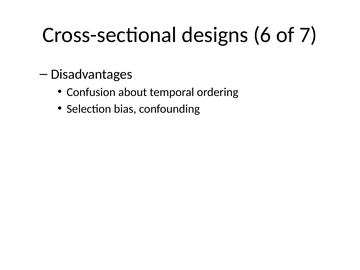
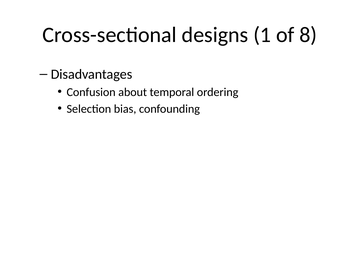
6: 6 -> 1
7: 7 -> 8
